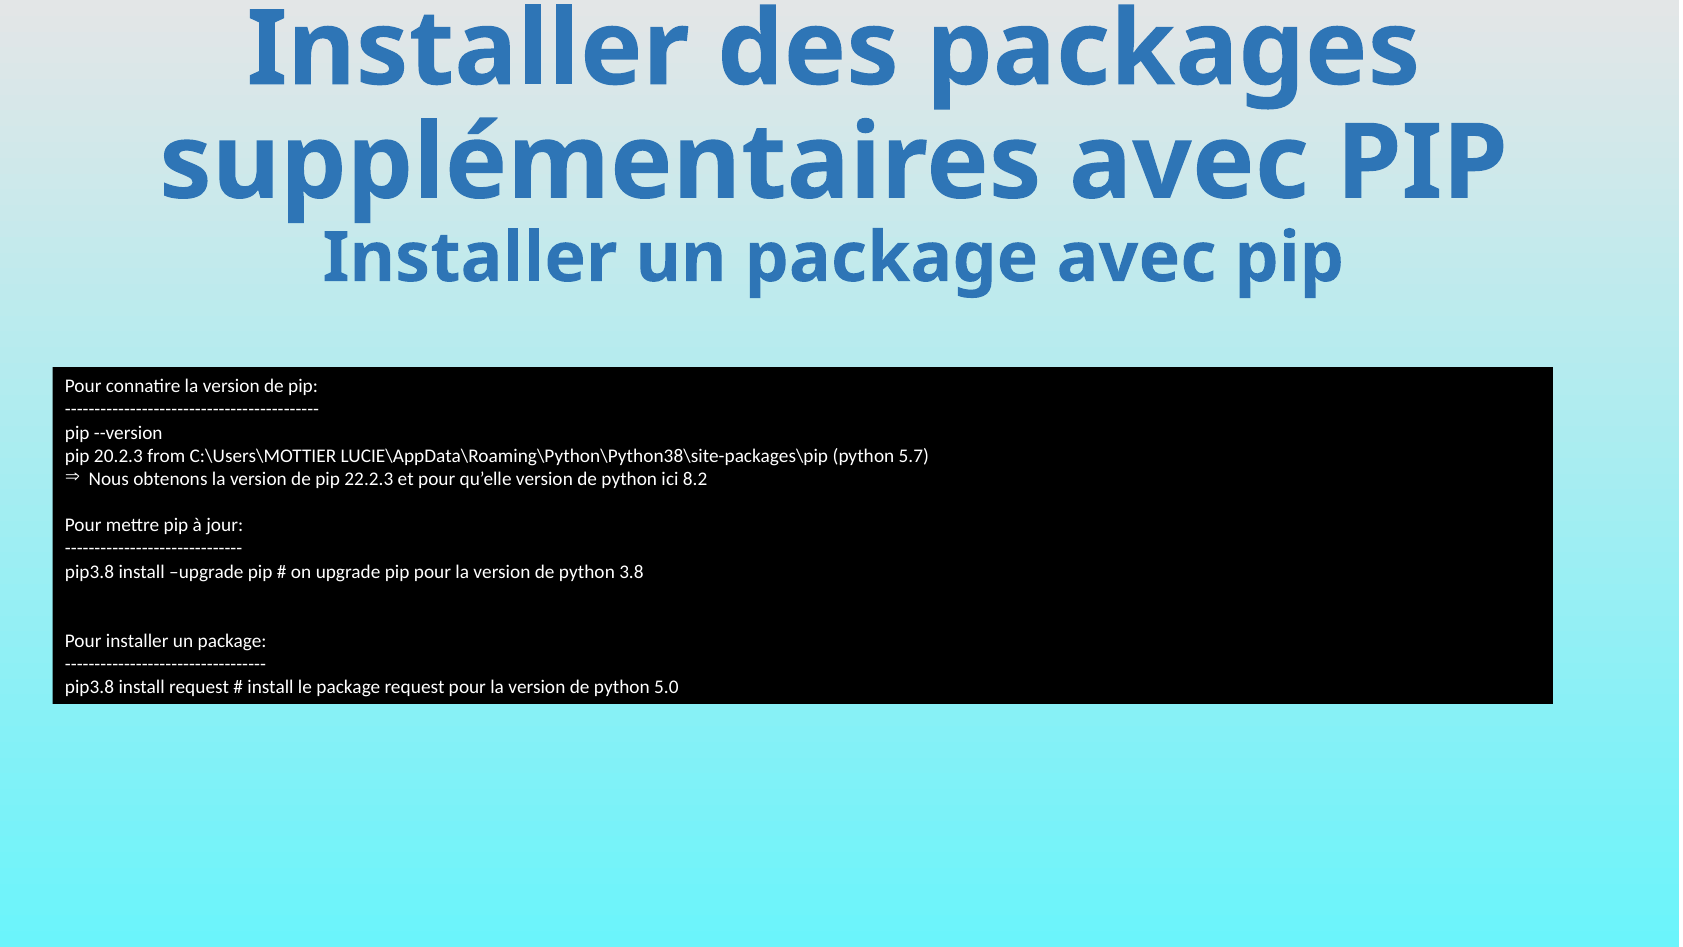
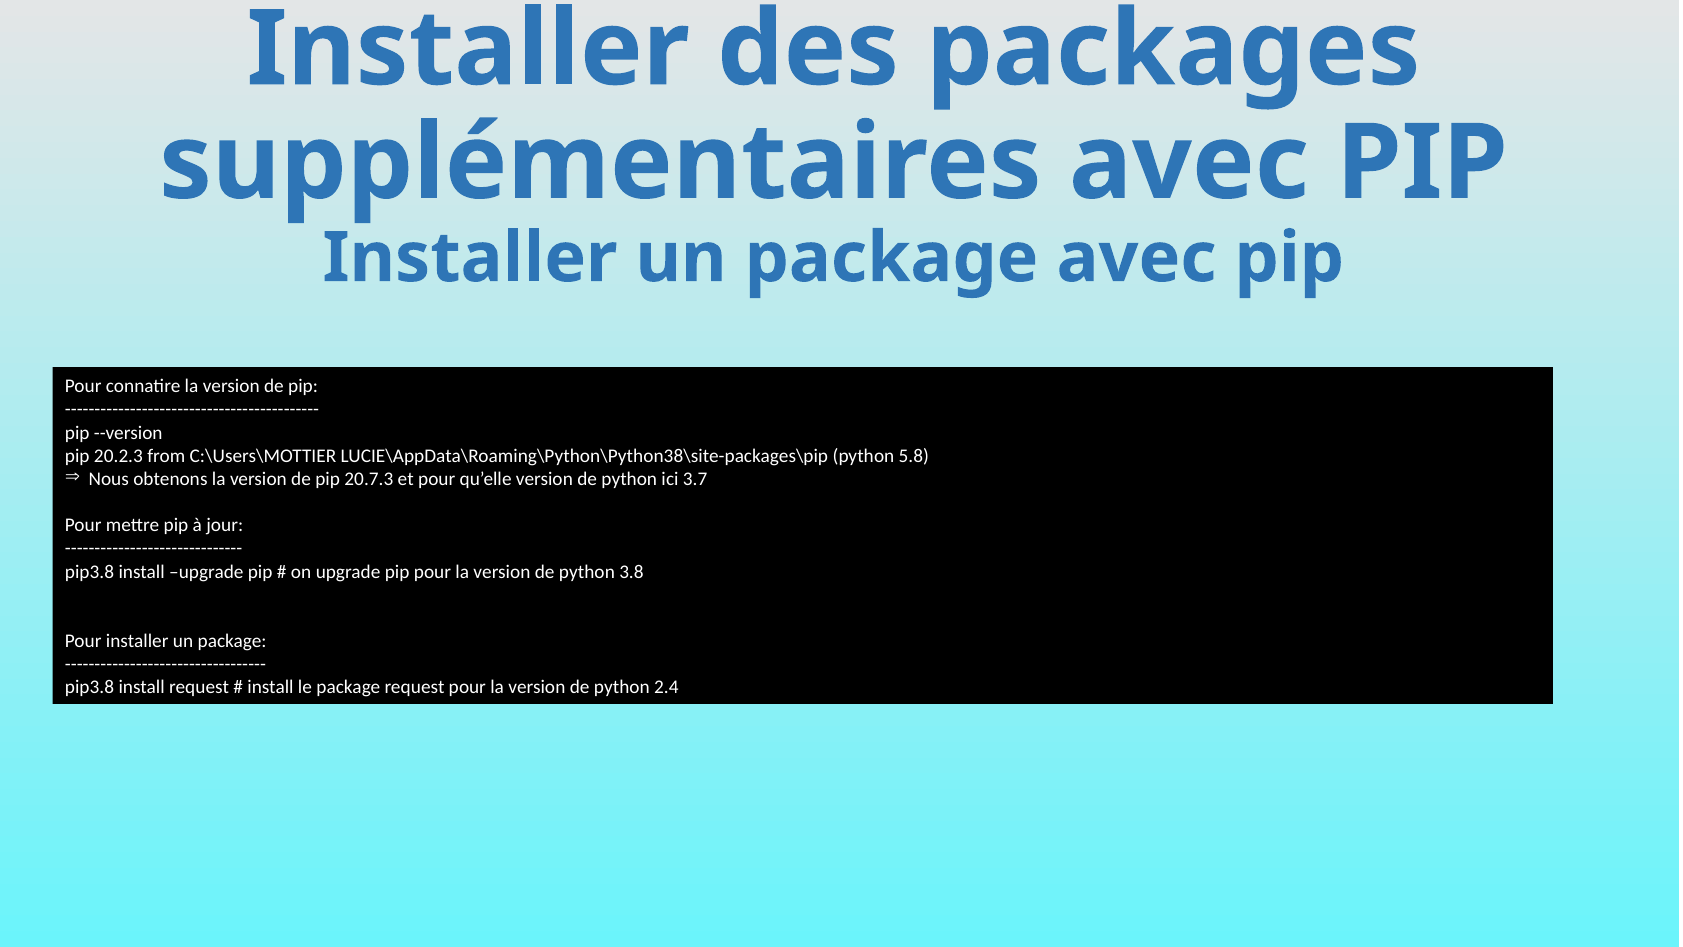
5.7: 5.7 -> 5.8
22.2.3: 22.2.3 -> 20.7.3
8.2: 8.2 -> 3.7
5.0: 5.0 -> 2.4
